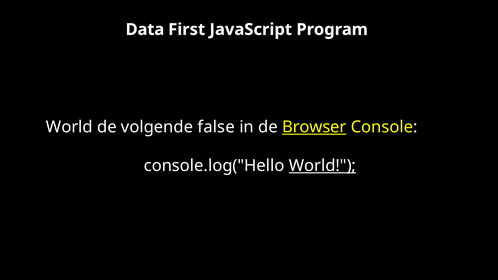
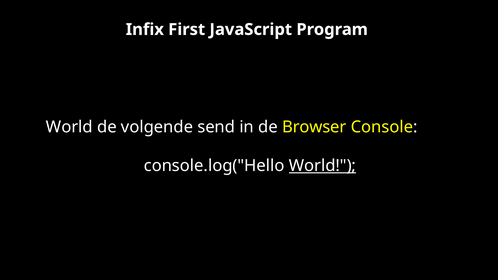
Data: Data -> Infix
false: false -> send
Browser underline: present -> none
